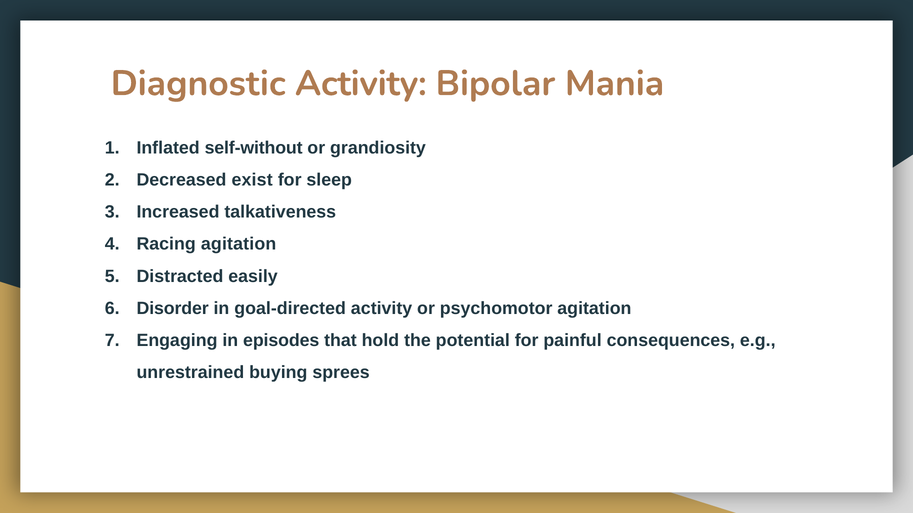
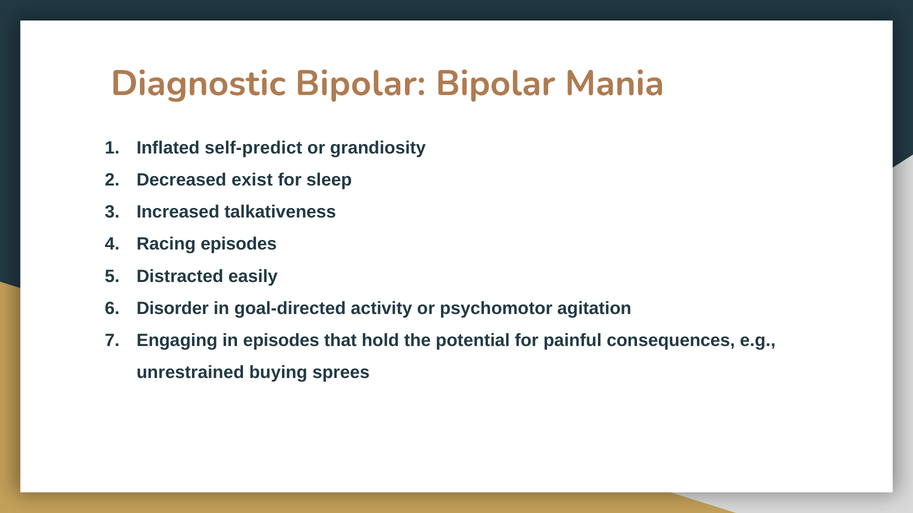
Diagnostic Activity: Activity -> Bipolar
self-without: self-without -> self-predict
Racing agitation: agitation -> episodes
